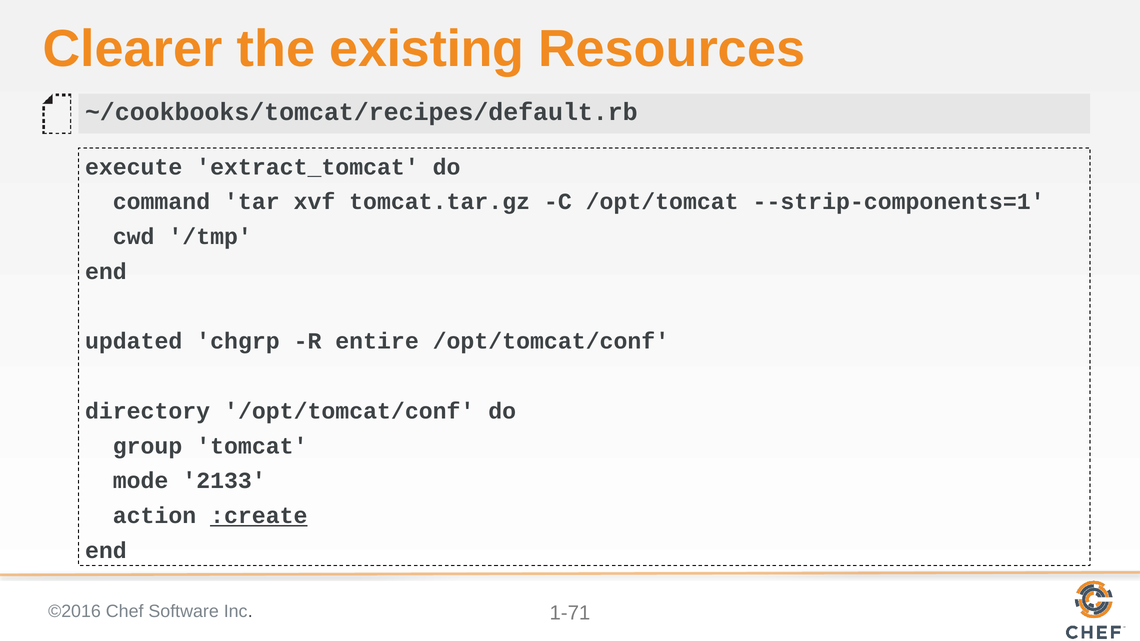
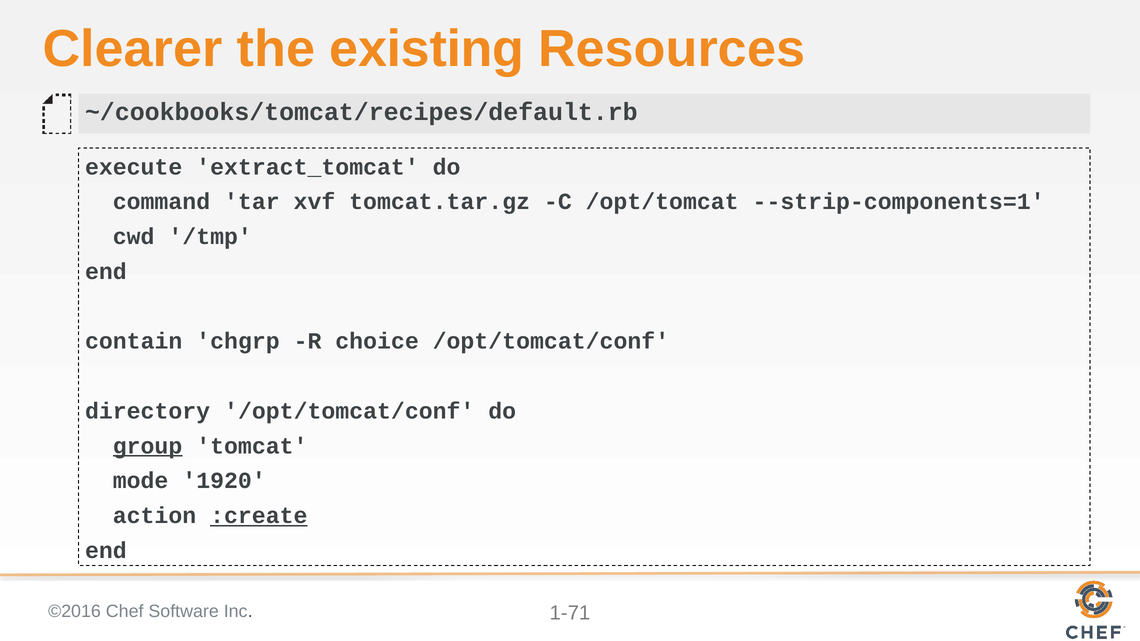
updated: updated -> contain
entire: entire -> choice
group underline: none -> present
2133: 2133 -> 1920
